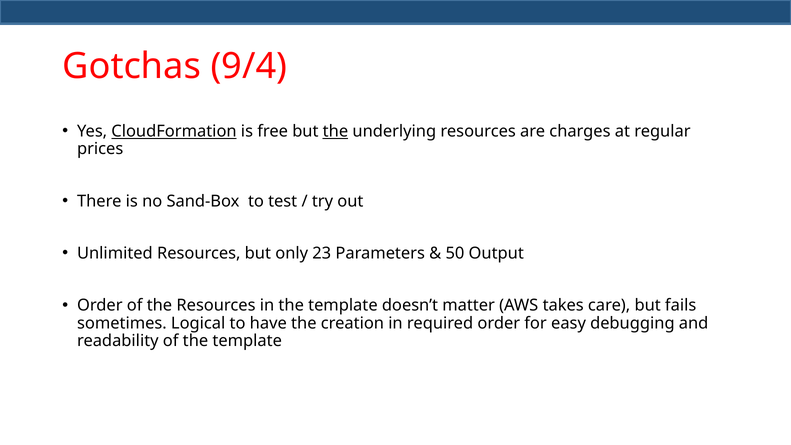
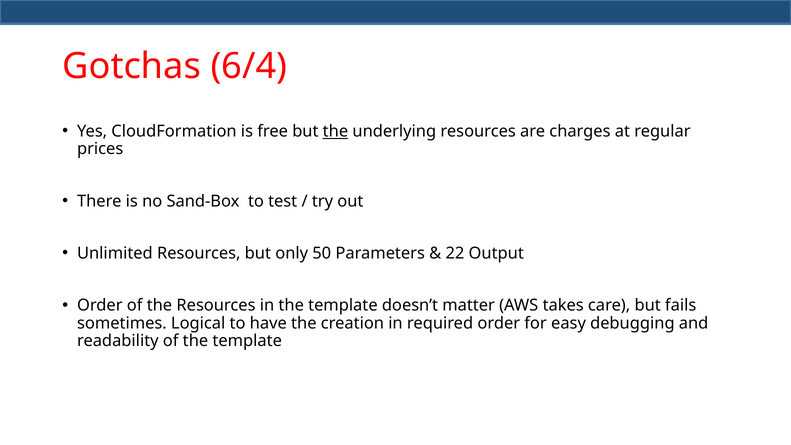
9/4: 9/4 -> 6/4
CloudFormation underline: present -> none
23: 23 -> 50
50: 50 -> 22
